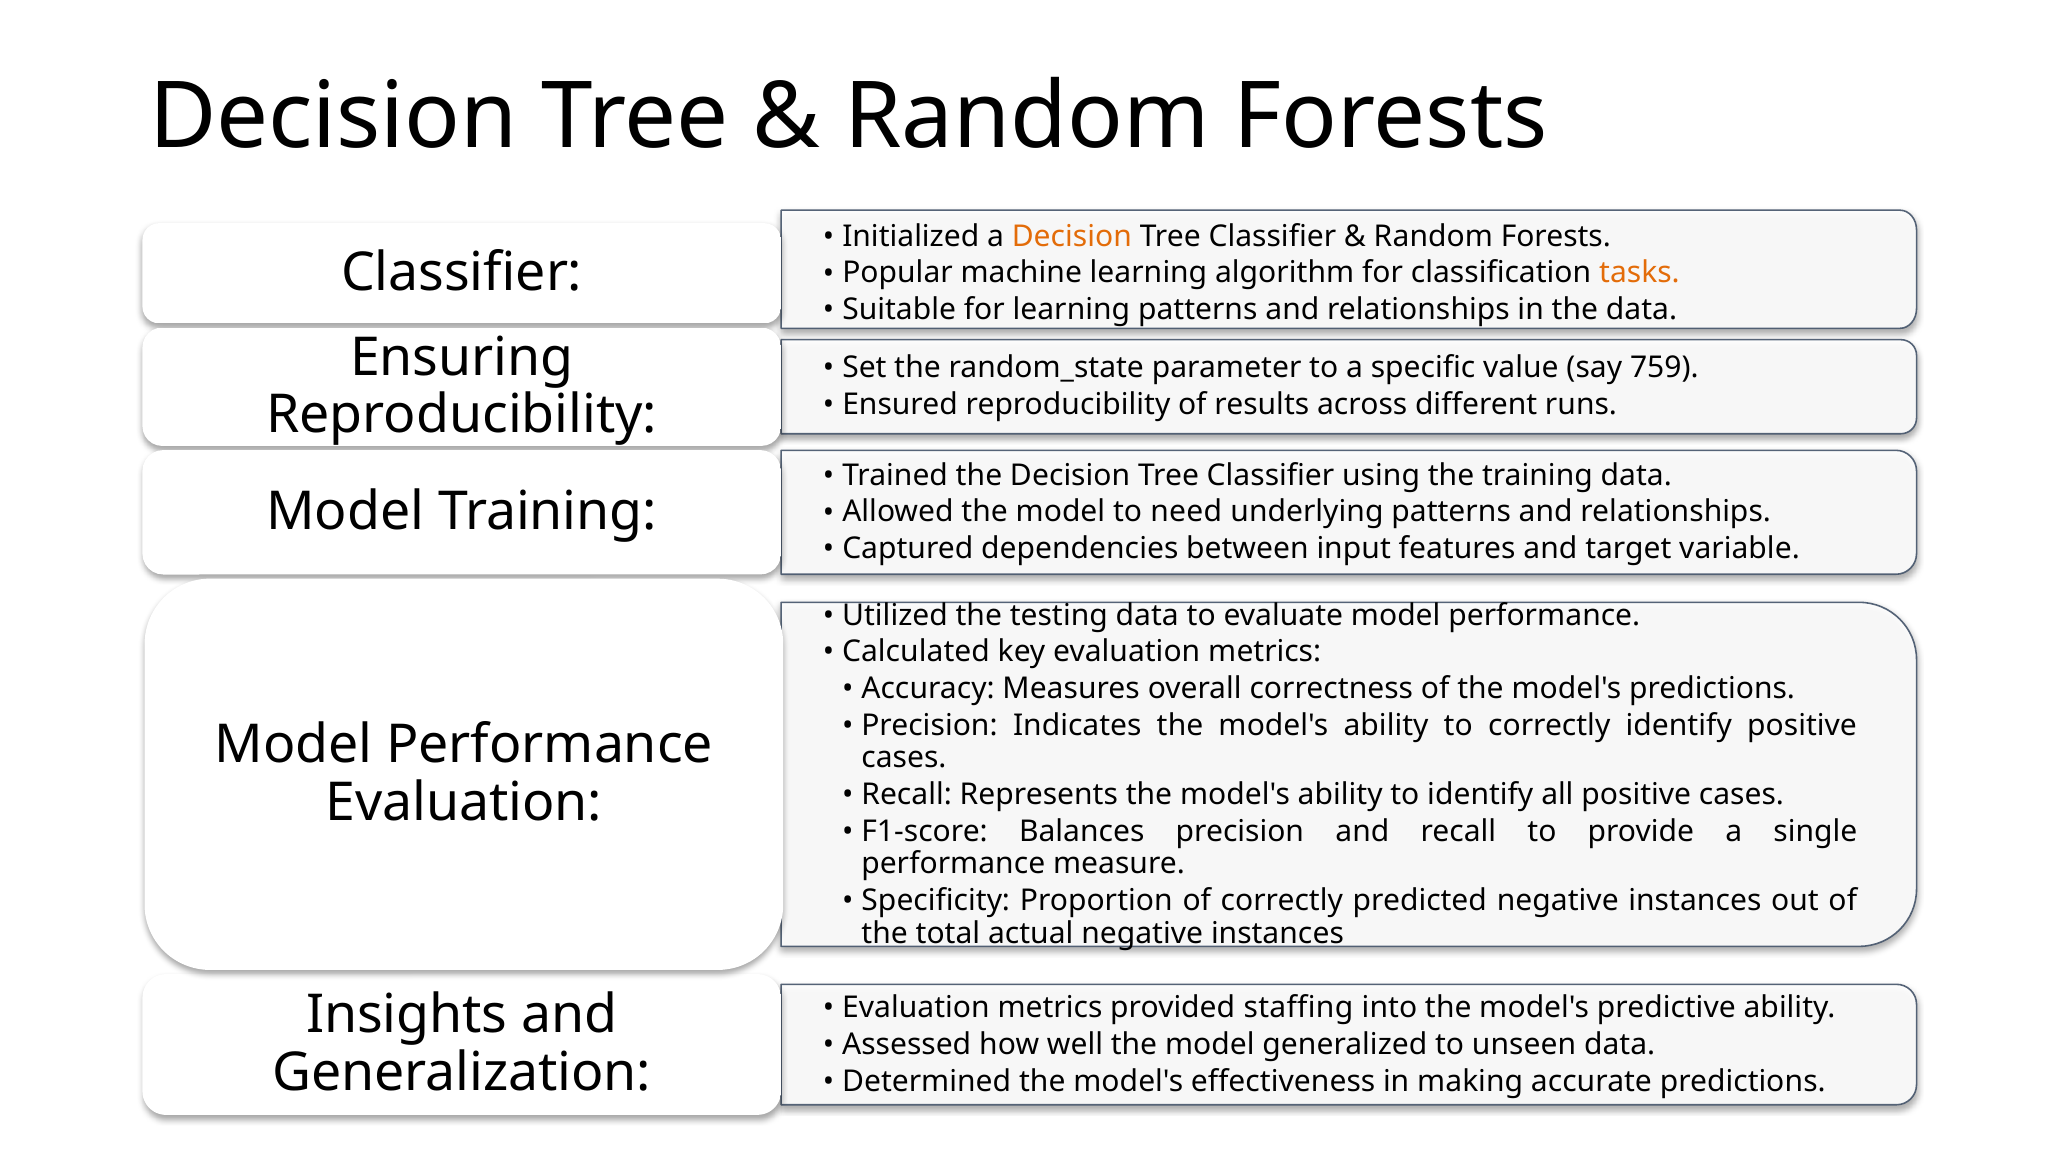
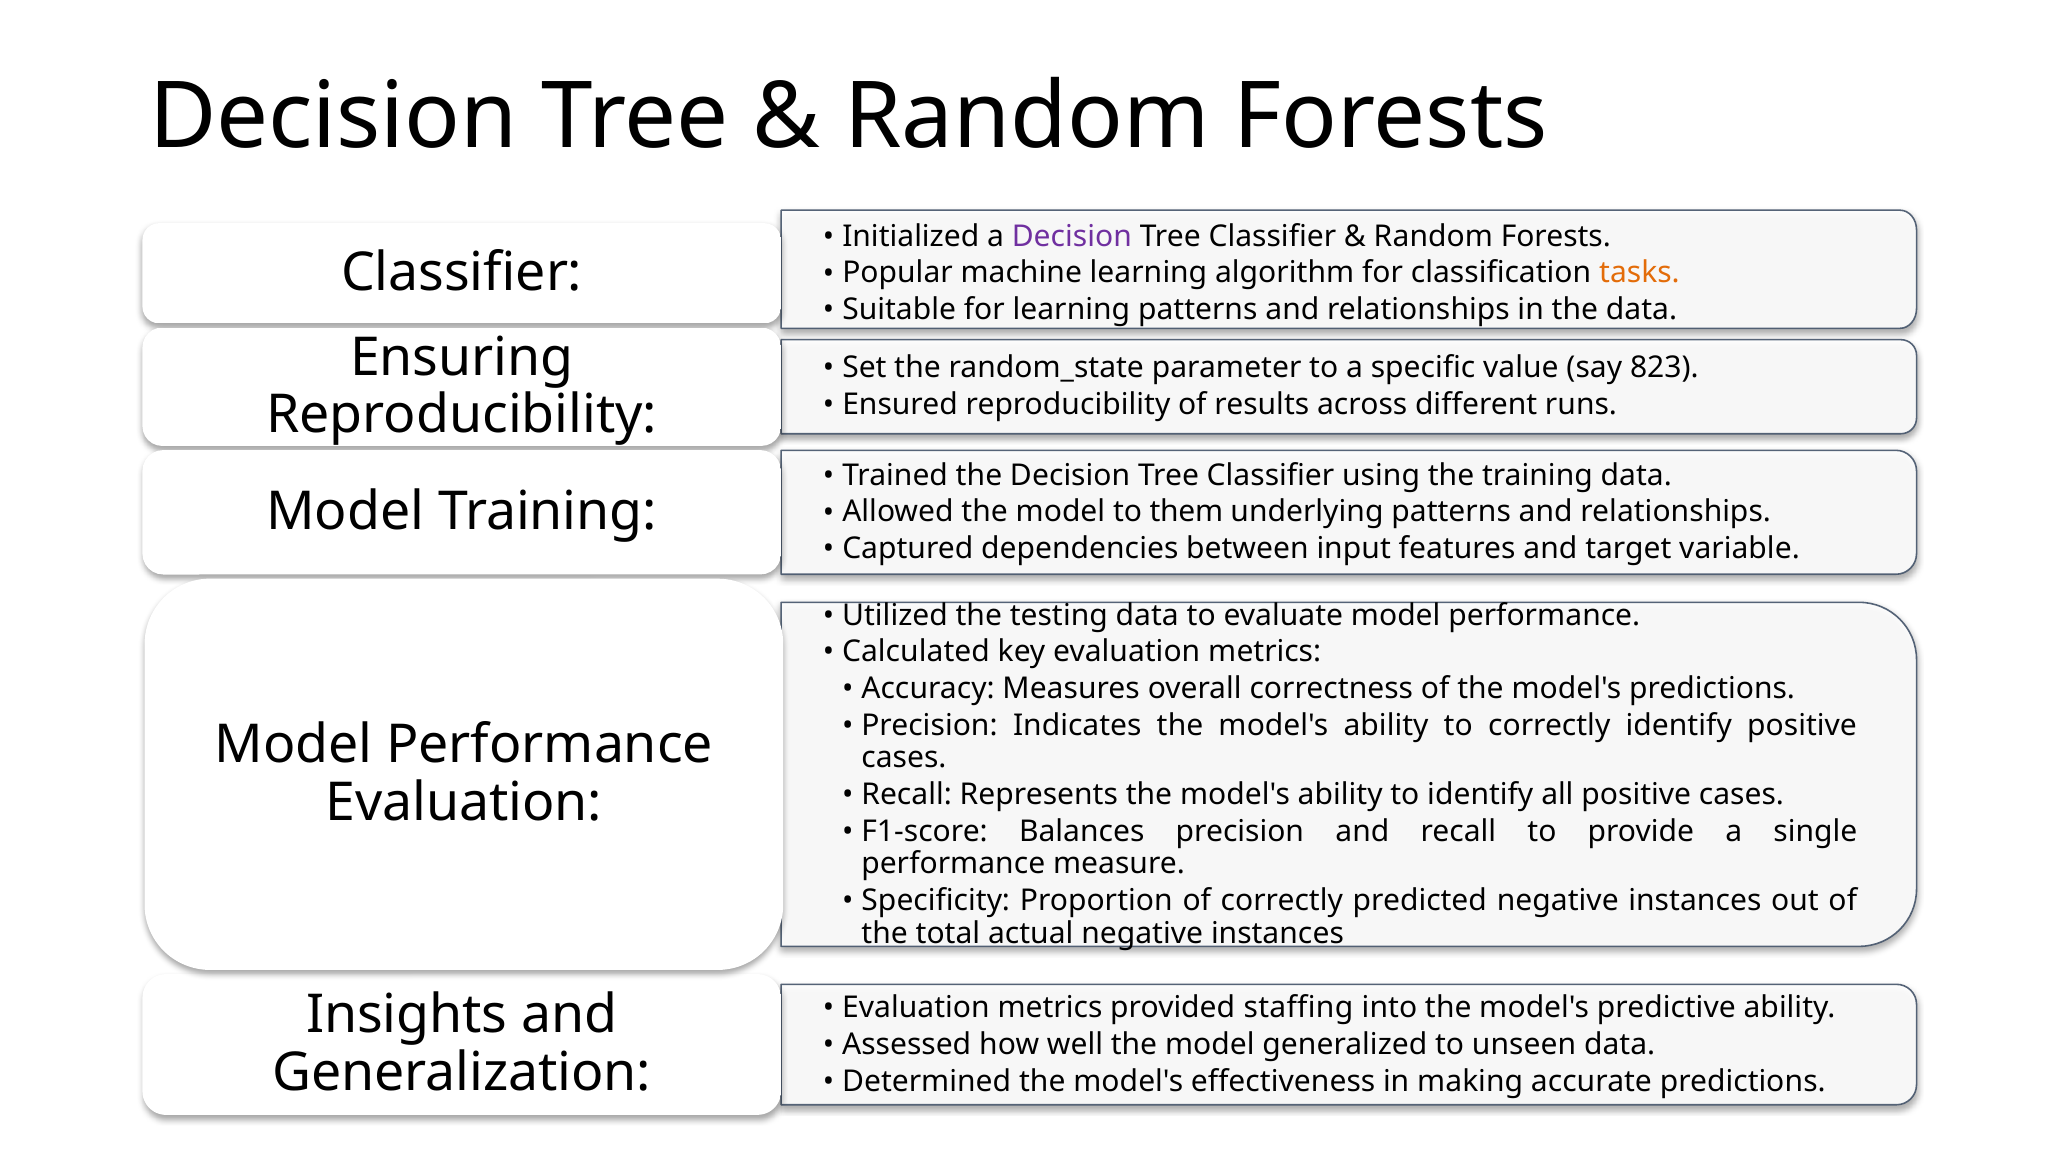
Decision at (1072, 236) colour: orange -> purple
759: 759 -> 823
need: need -> them
